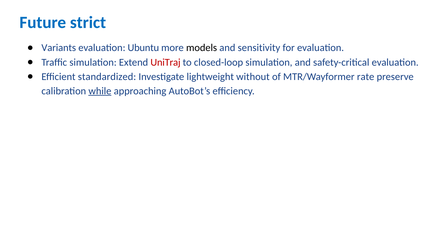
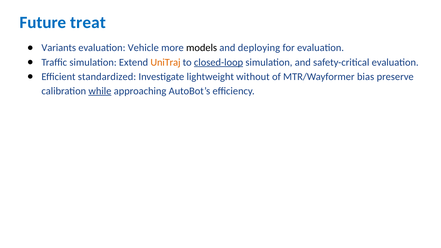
strict: strict -> treat
Ubuntu: Ubuntu -> Vehicle
sensitivity: sensitivity -> deploying
UniTraj colour: red -> orange
closed-loop underline: none -> present
rate: rate -> bias
